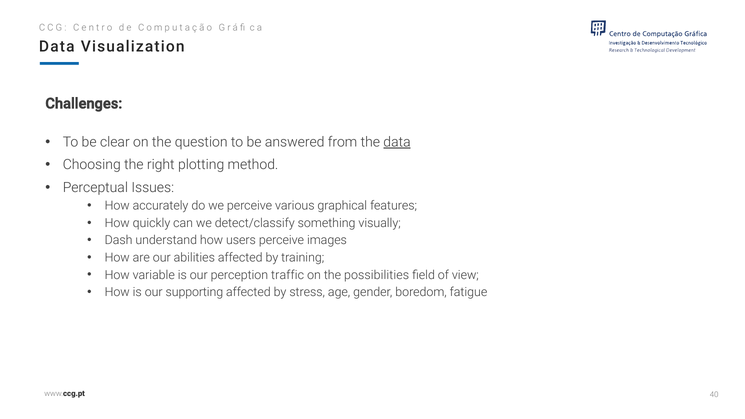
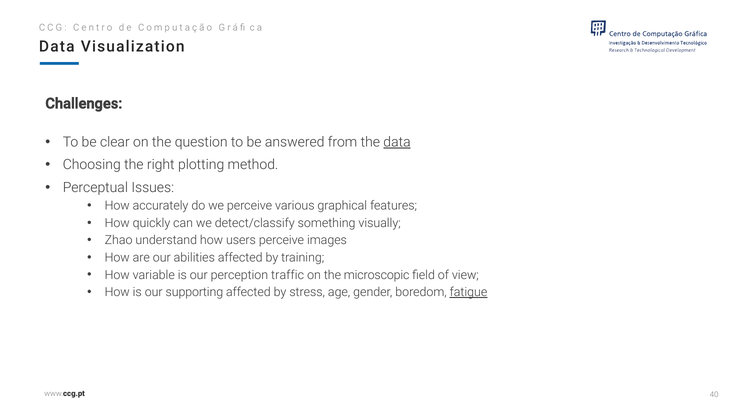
Dash: Dash -> Zhao
possibilities: possibilities -> microscopic
fatigue underline: none -> present
